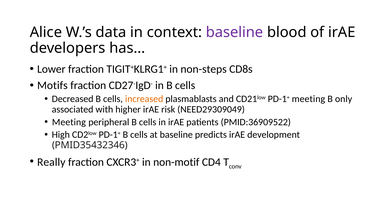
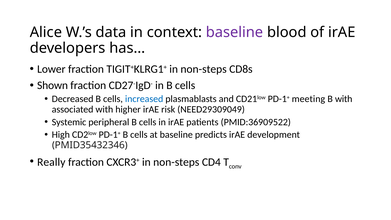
Motifs: Motifs -> Shown
increased colour: orange -> blue
B only: only -> with
Meeting at (69, 122): Meeting -> Systemic
CXCR3+ in non-motif: non-motif -> non-steps
